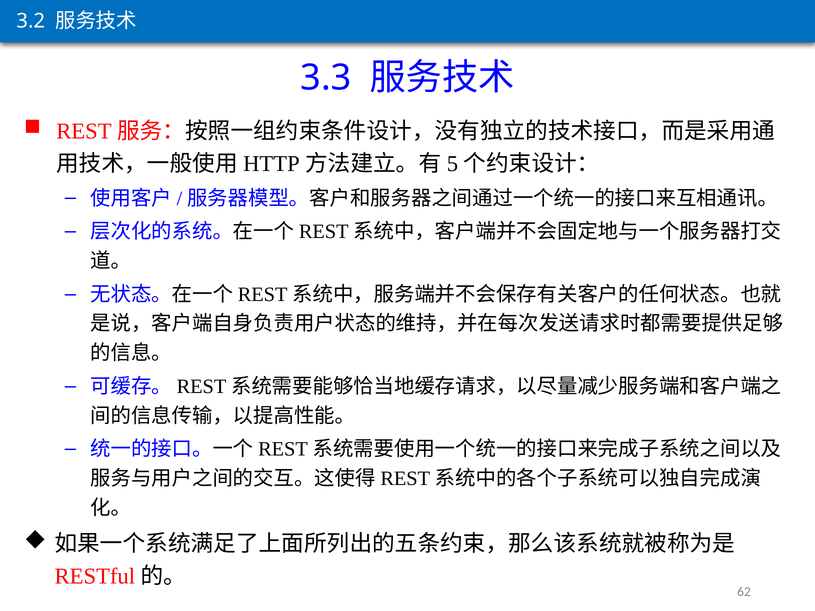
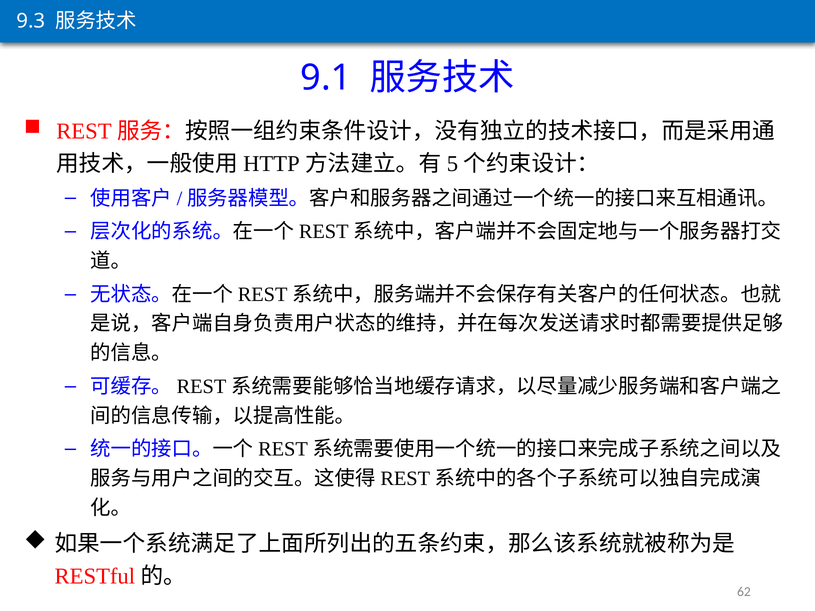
3.2: 3.2 -> 9.3
3.3: 3.3 -> 9.1
